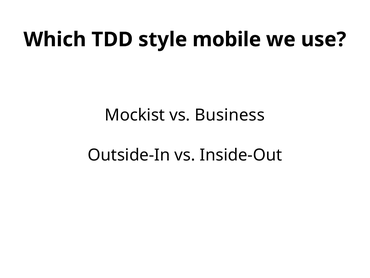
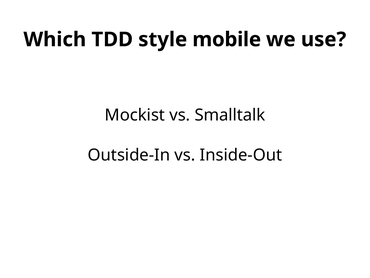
Business: Business -> Smalltalk
